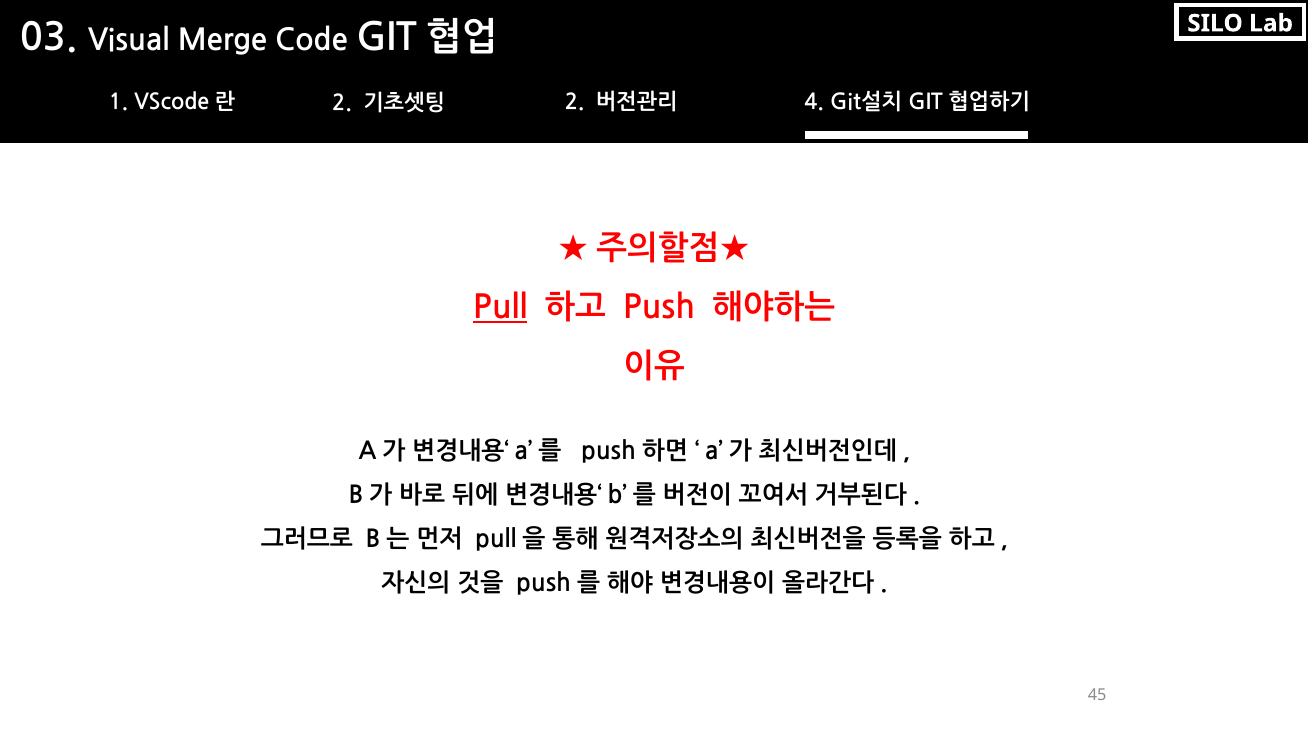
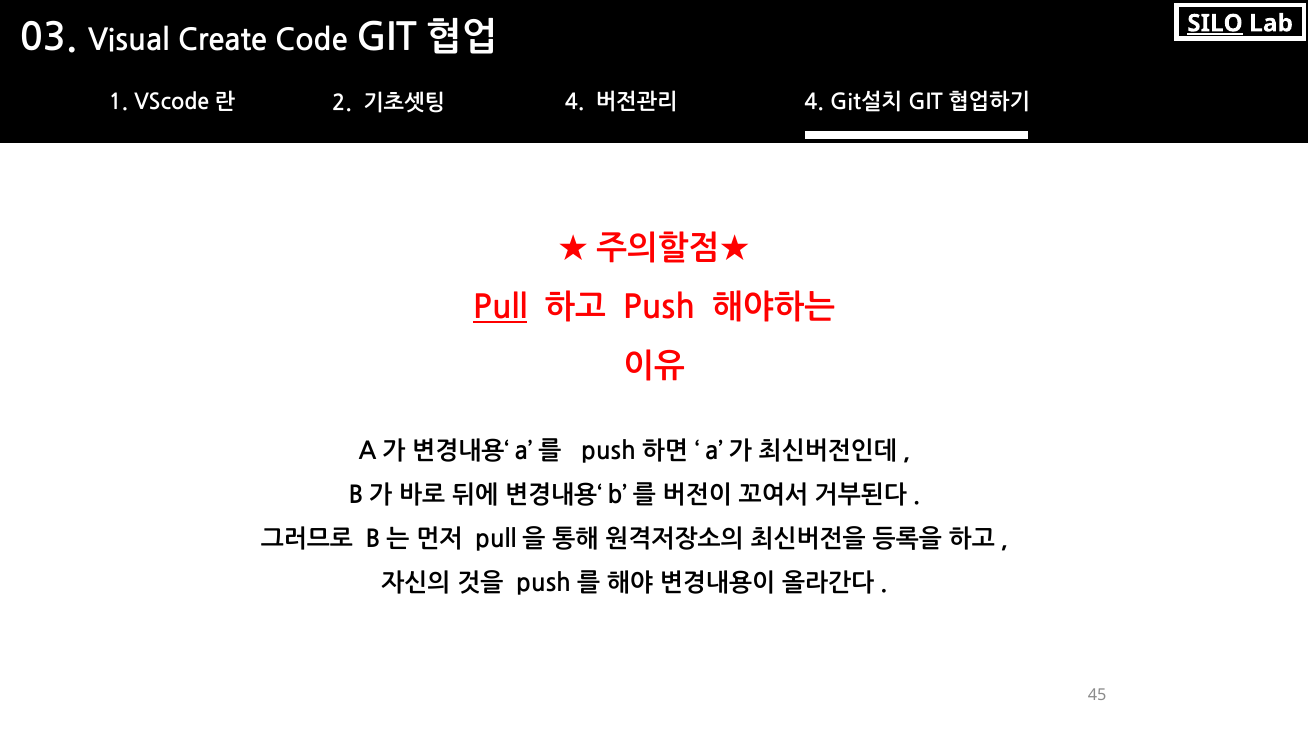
SILO underline: none -> present
Merge: Merge -> Create
2 at (575, 103): 2 -> 4
